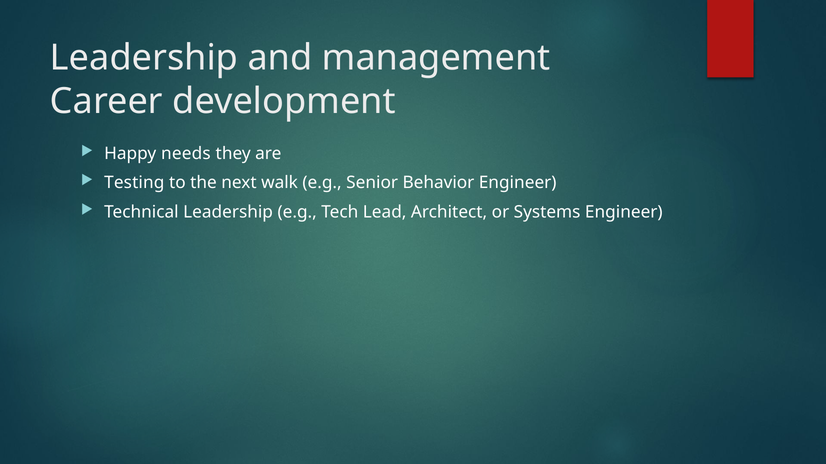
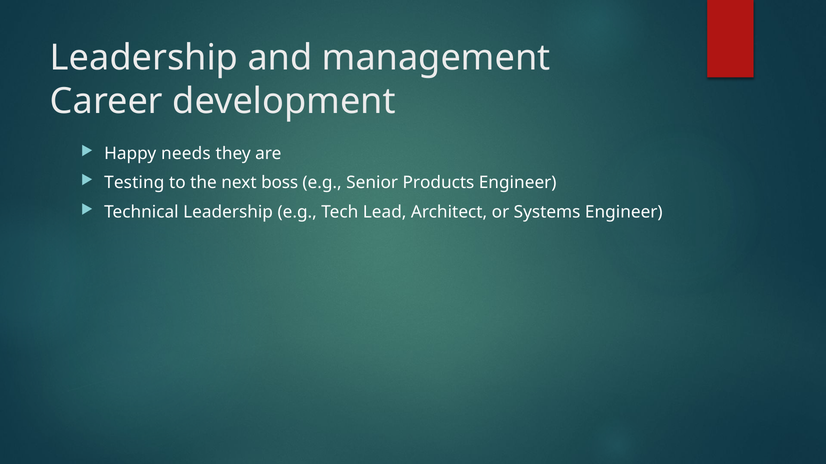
walk: walk -> boss
Behavior: Behavior -> Products
